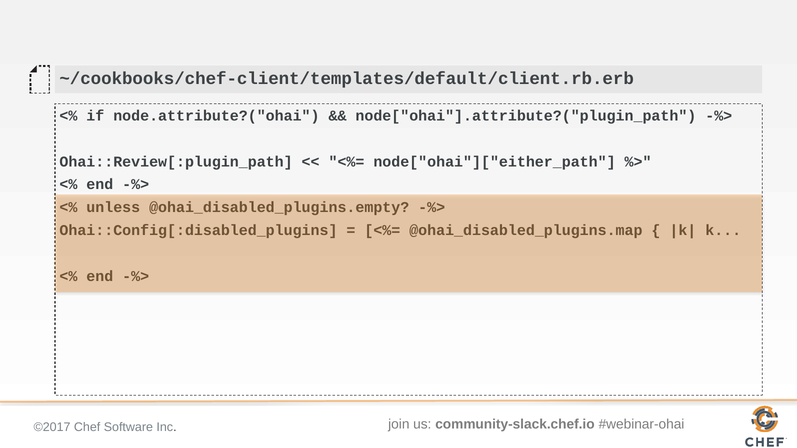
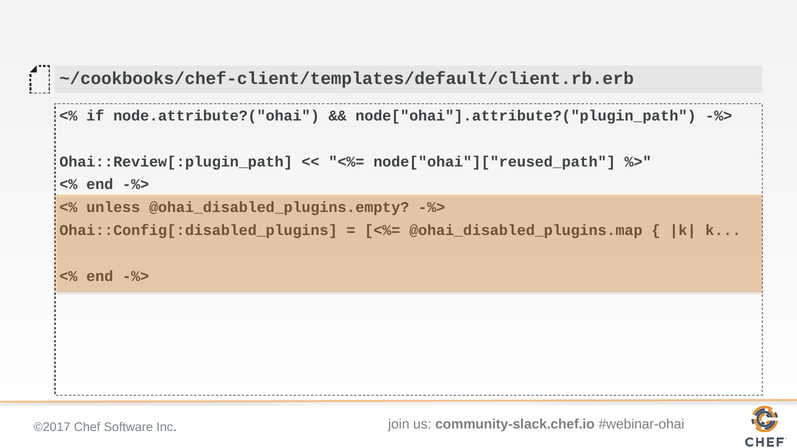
node["ohai"]["either_path: node["ohai"]["either_path -> node["ohai"]["reused_path
